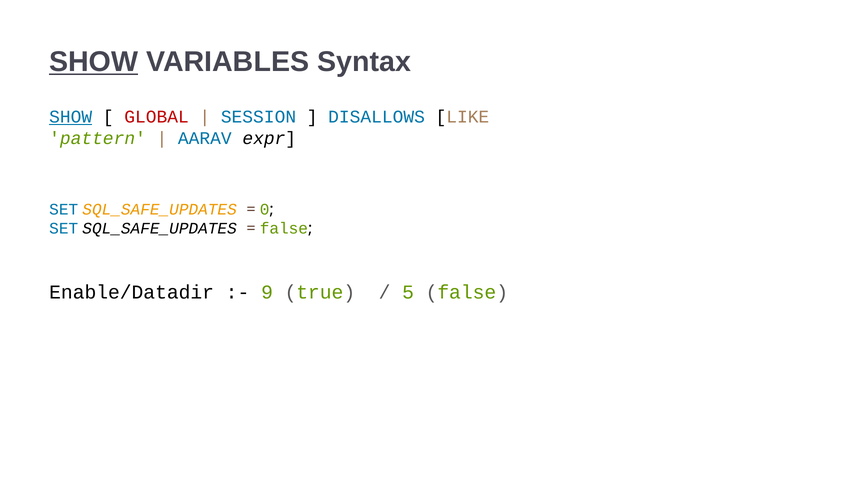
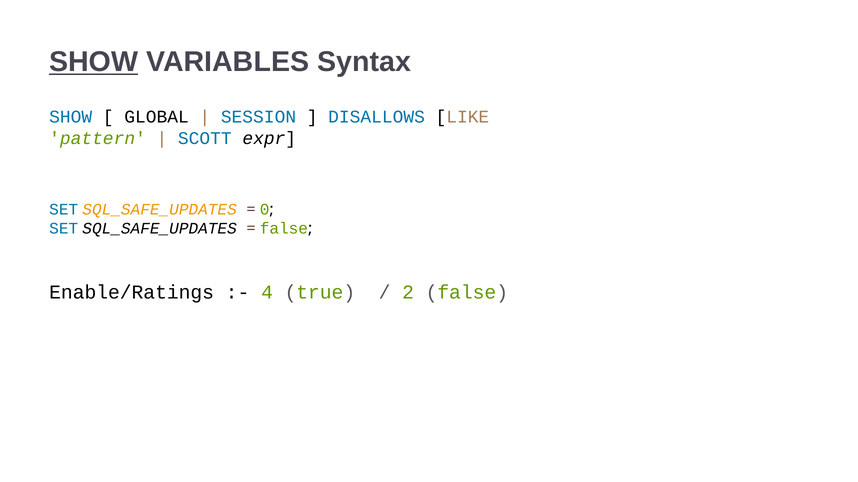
SHOW at (71, 117) underline: present -> none
GLOBAL colour: red -> black
AARAV: AARAV -> SCOTT
Enable/Datadir: Enable/Datadir -> Enable/Ratings
9: 9 -> 4
5: 5 -> 2
